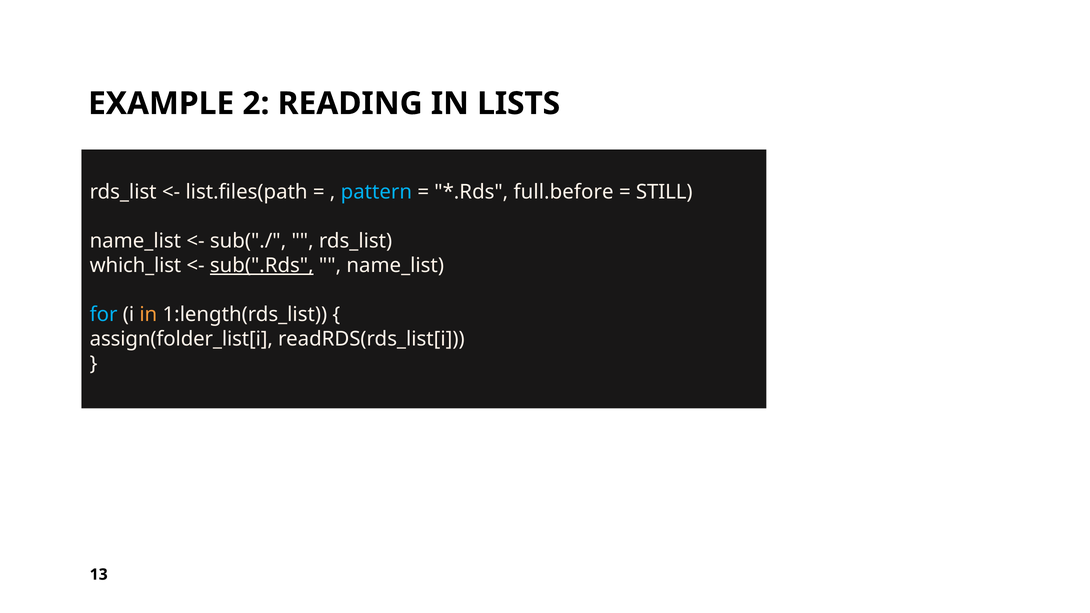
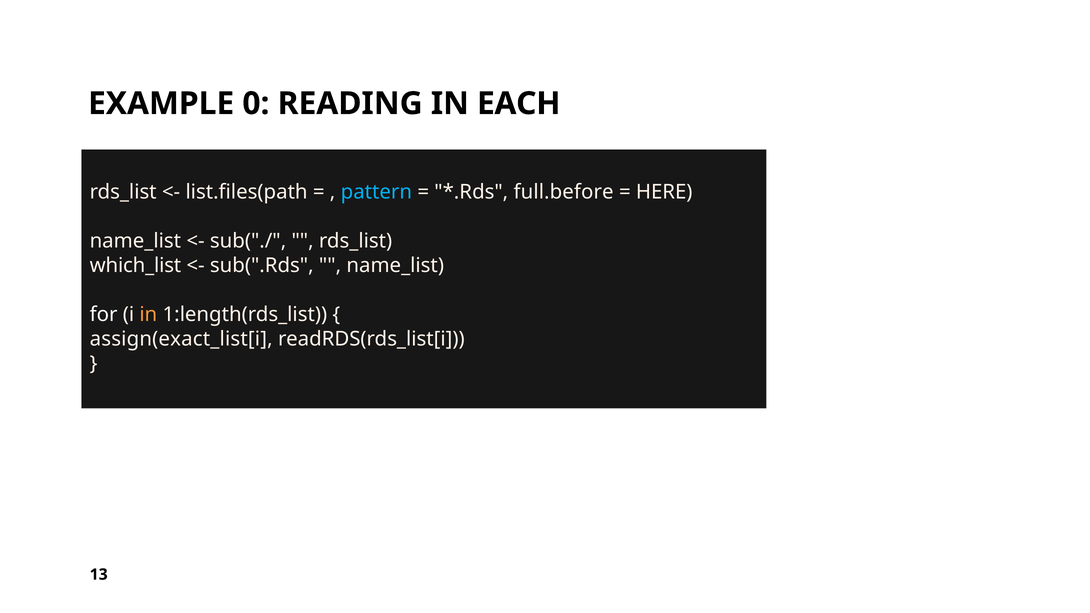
2: 2 -> 0
LISTS: LISTS -> EACH
STILL: STILL -> HERE
sub(".Rds underline: present -> none
for colour: light blue -> white
assign(folder_list[i: assign(folder_list[i -> assign(exact_list[i
